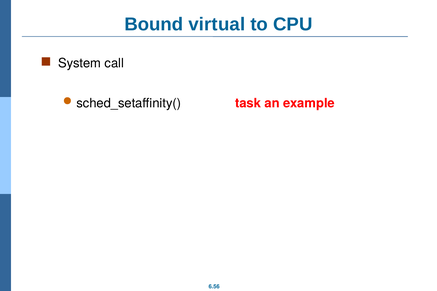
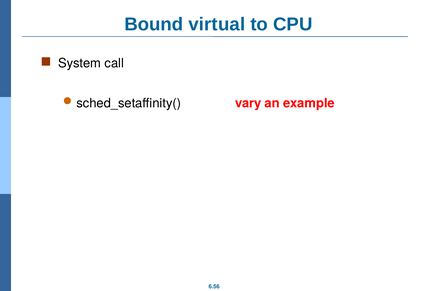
task: task -> vary
